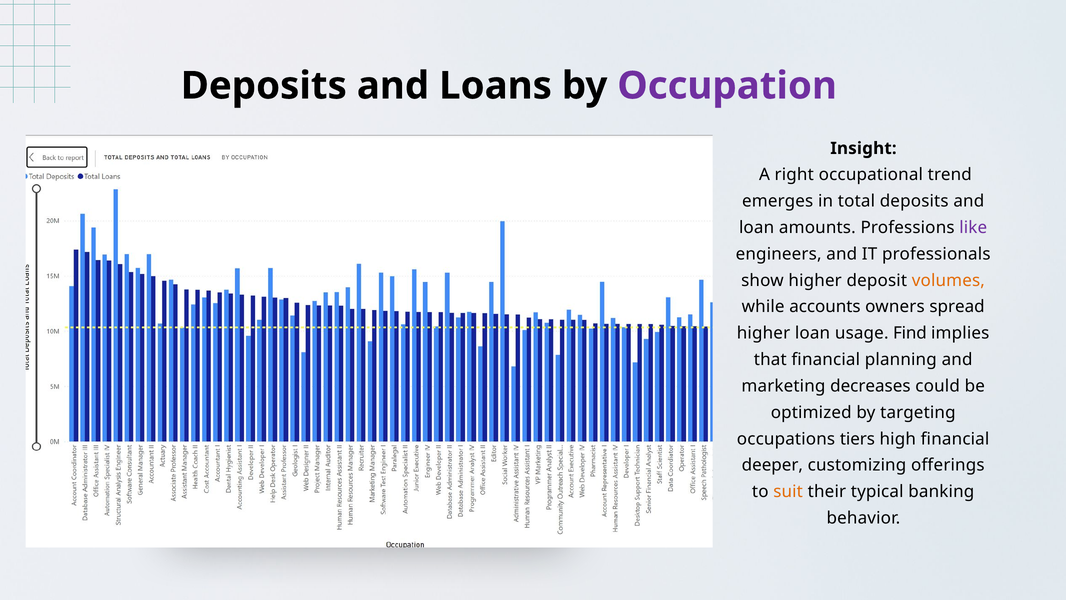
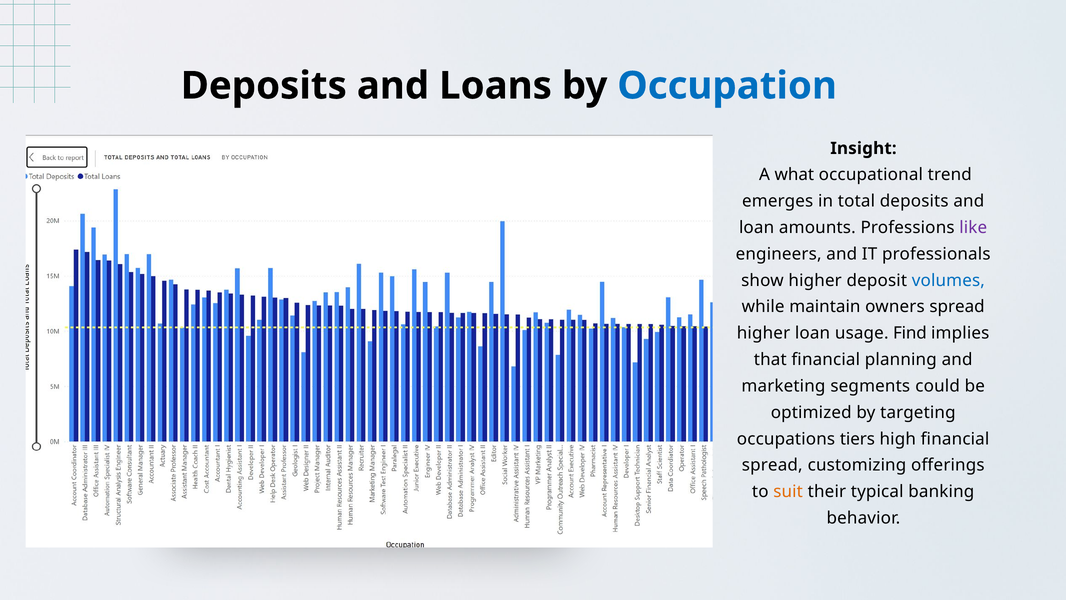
Occupation colour: purple -> blue
right: right -> what
volumes colour: orange -> blue
accounts: accounts -> maintain
decreases: decreases -> segments
deeper at (772, 465): deeper -> spread
